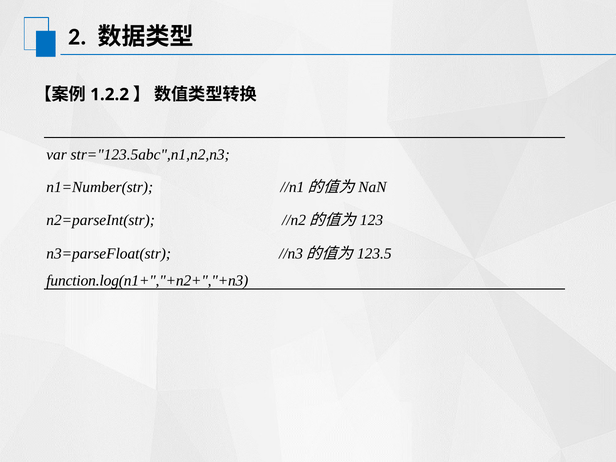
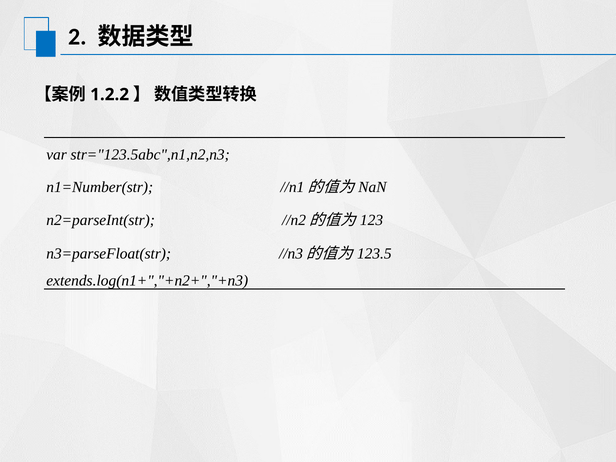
function.log(n1+","+n2+","+n3: function.log(n1+","+n2+","+n3 -> extends.log(n1+","+n2+","+n3
